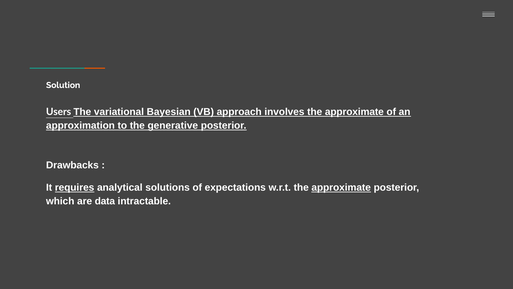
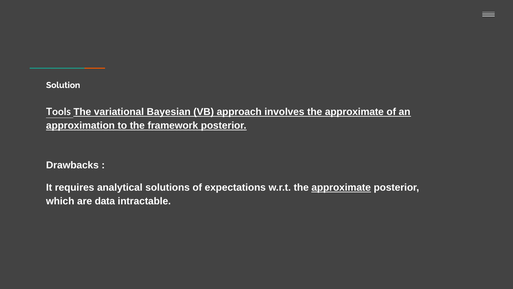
Users: Users -> Tools
generative: generative -> framework
requires underline: present -> none
